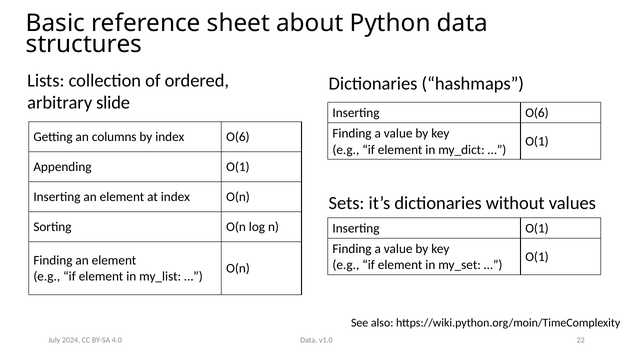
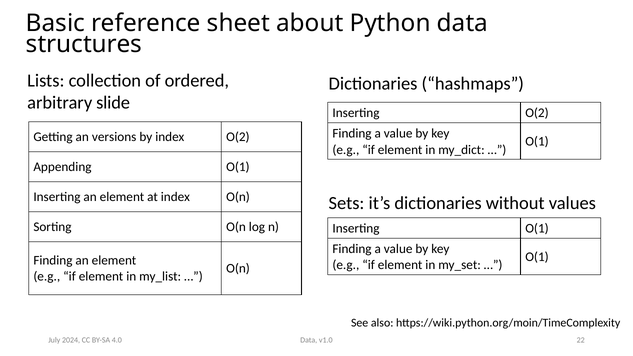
Inserting O(6: O(6 -> O(2
columns: columns -> versions
index O(6: O(6 -> O(2
